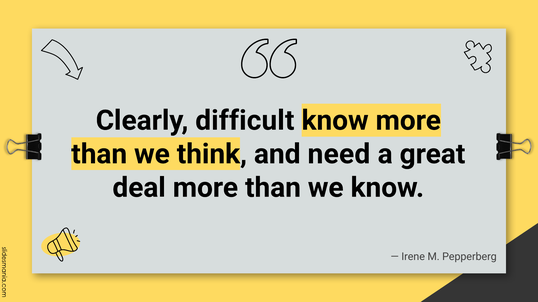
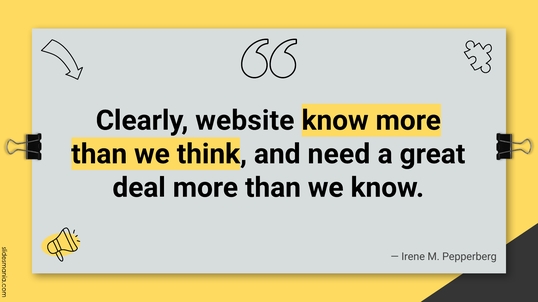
difficult: difficult -> website
